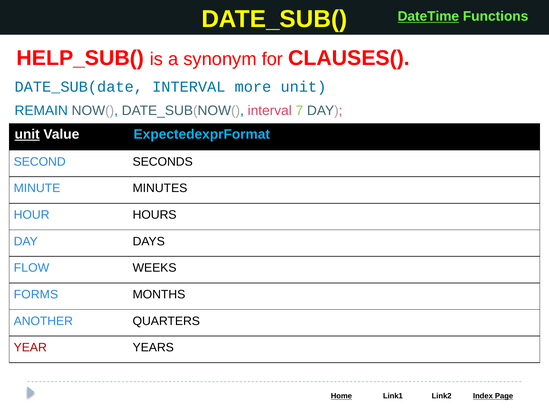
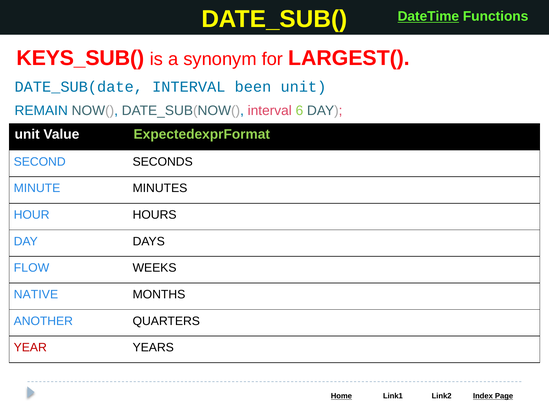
HELP_SUB(: HELP_SUB( -> KEYS_SUB(
CLAUSES(: CLAUSES( -> LARGEST(
more: more -> been
7: 7 -> 6
unit at (27, 134) underline: present -> none
ExpectedexprFormat colour: light blue -> light green
FORMS: FORMS -> NATIVE
